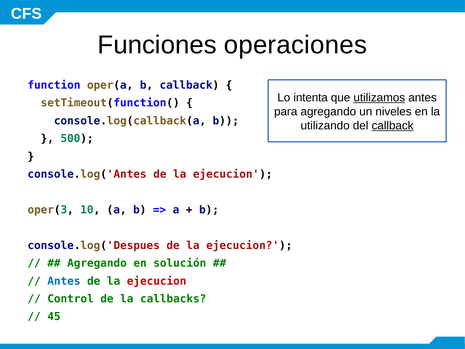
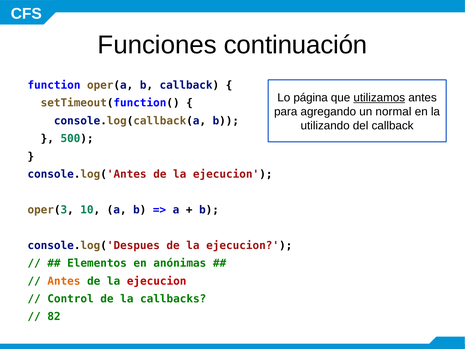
operaciones: operaciones -> continuación
intenta: intenta -> página
niveles: niveles -> normal
callback at (393, 126) underline: present -> none
Agregando at (97, 263): Agregando -> Elementos
solución: solución -> anónimas
Antes at (64, 281) colour: blue -> orange
45: 45 -> 82
